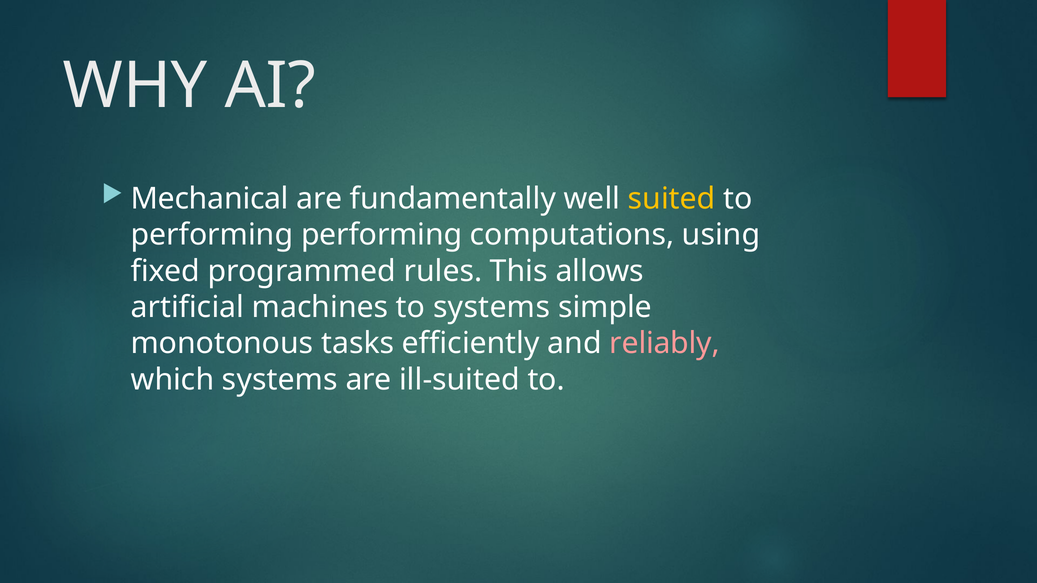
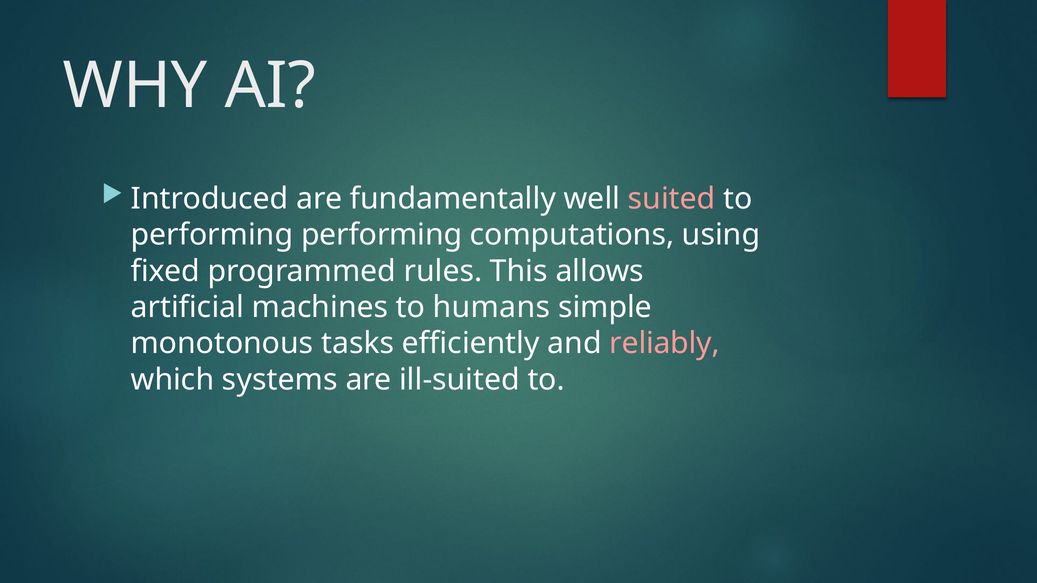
Mechanical: Mechanical -> Introduced
suited colour: yellow -> pink
to systems: systems -> humans
